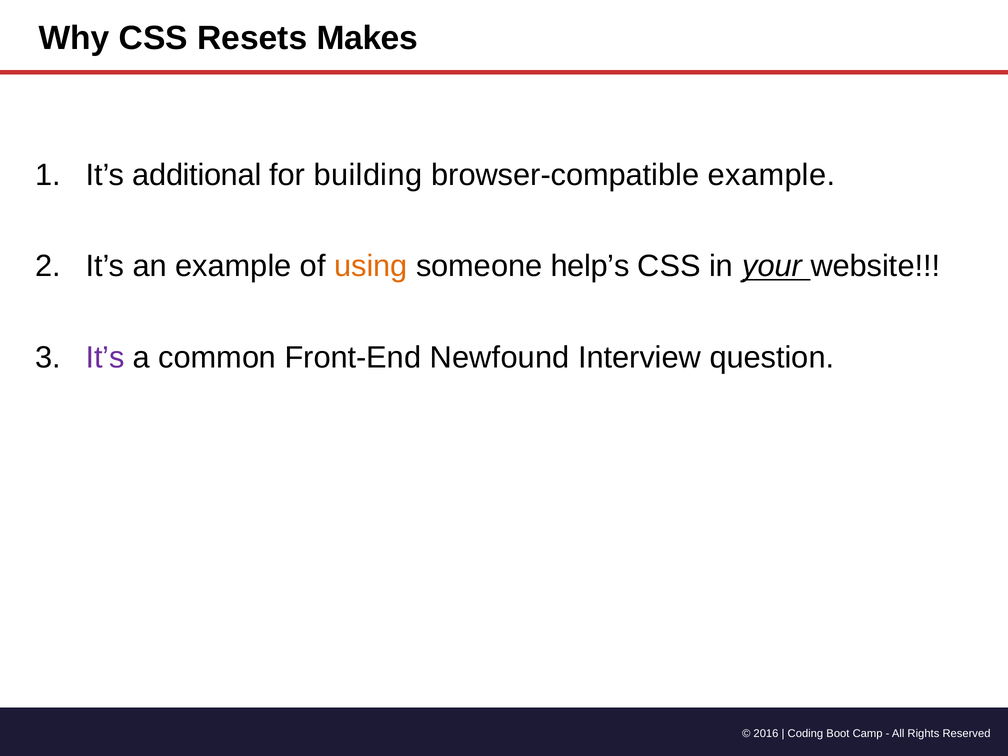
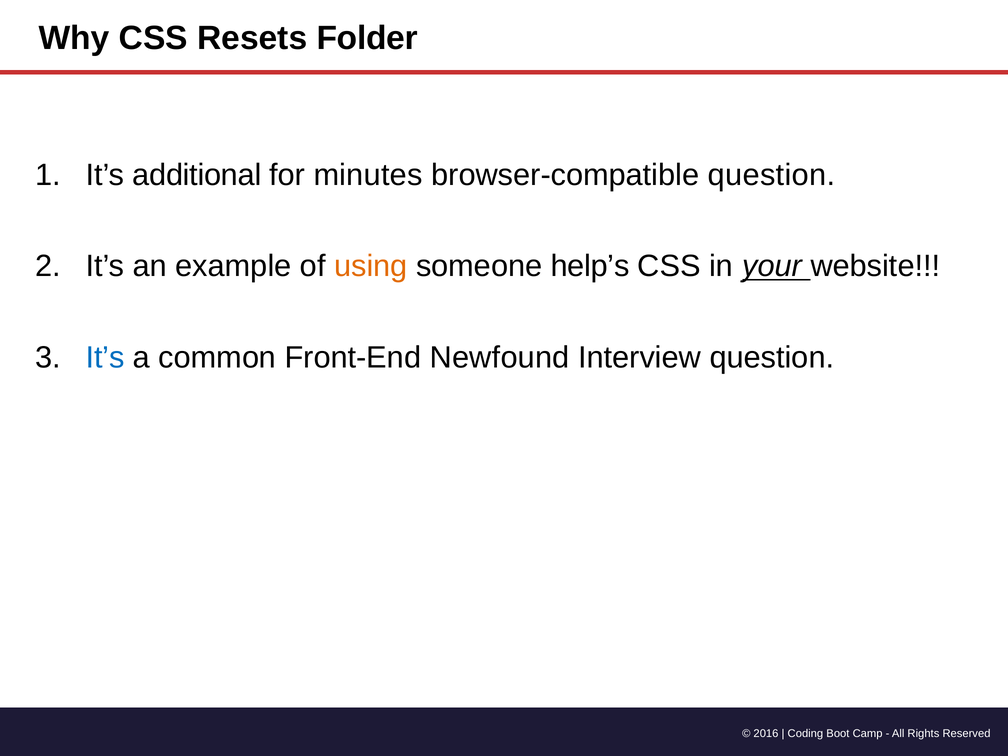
Makes: Makes -> Folder
building: building -> minutes
browser-compatible example: example -> question
It’s at (105, 357) colour: purple -> blue
